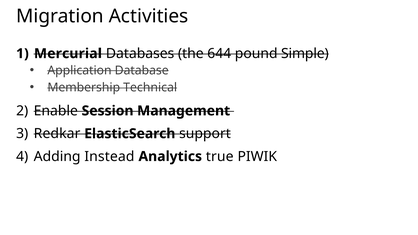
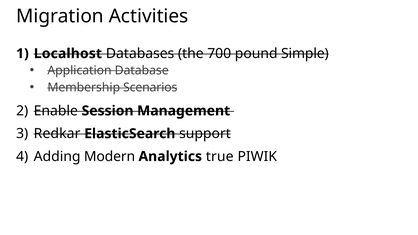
Mercurial: Mercurial -> Localhost
644: 644 -> 700
Technical: Technical -> Scenarios
Instead: Instead -> Modern
